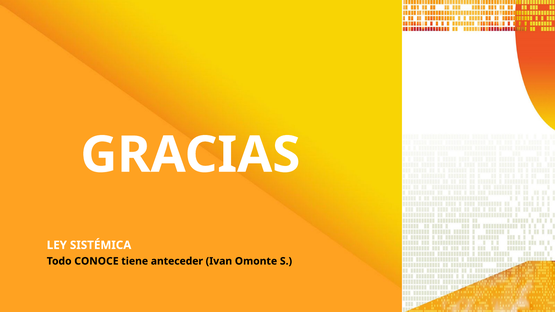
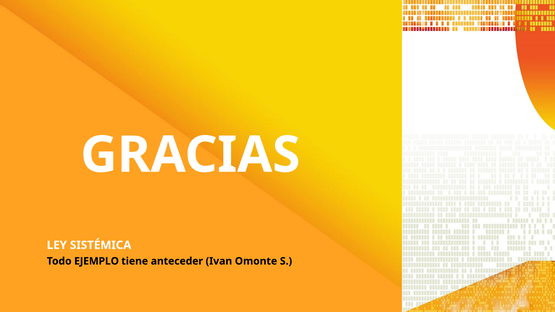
CONOCE: CONOCE -> EJEMPLO
